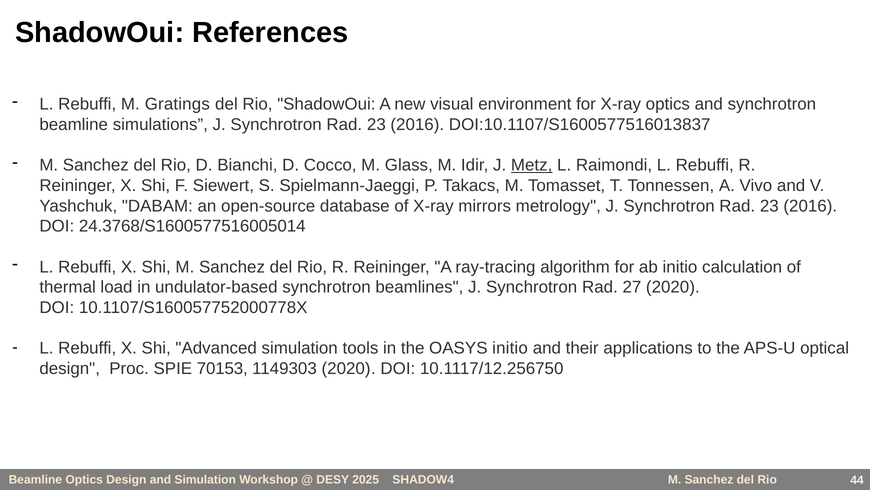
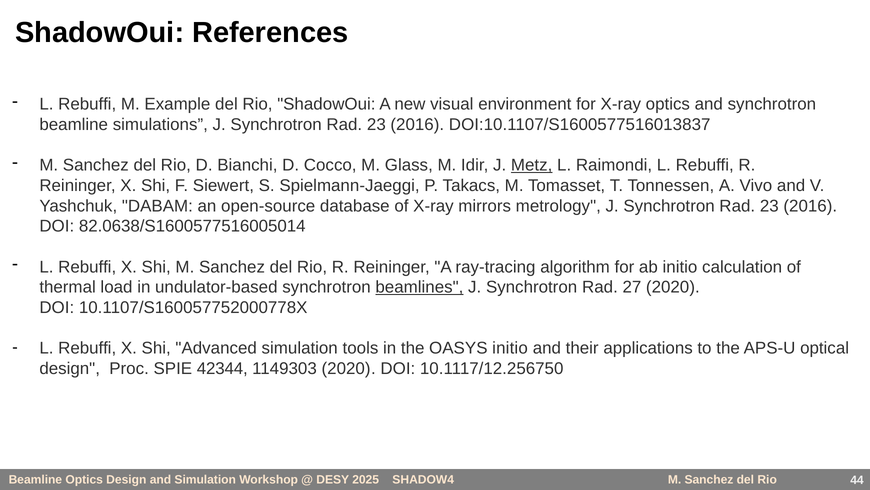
Gratings: Gratings -> Example
24.3768/S1600577516005014: 24.3768/S1600577516005014 -> 82.0638/S1600577516005014
beamlines underline: none -> present
70153: 70153 -> 42344
